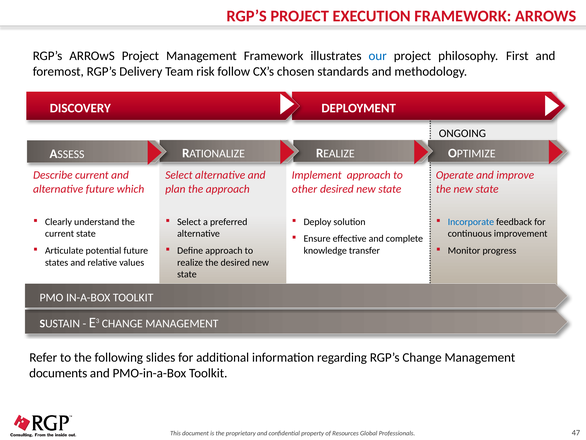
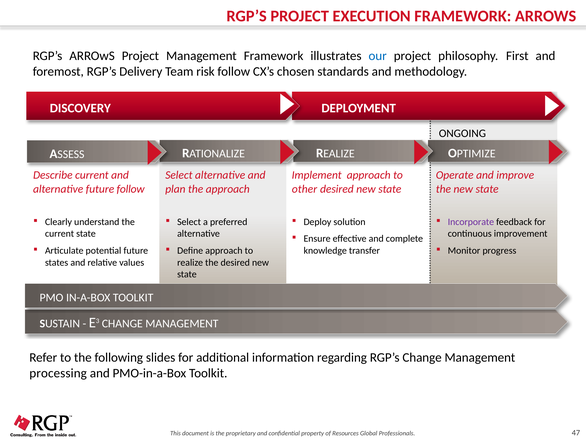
future which: which -> follow
Incorporate colour: blue -> purple
documents: documents -> processing
